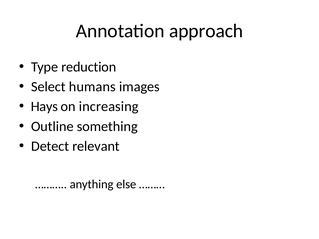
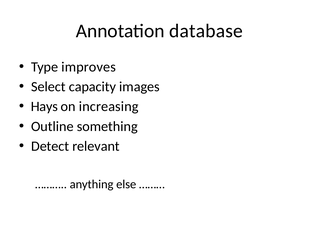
approach: approach -> database
reduction: reduction -> improves
humans: humans -> capacity
